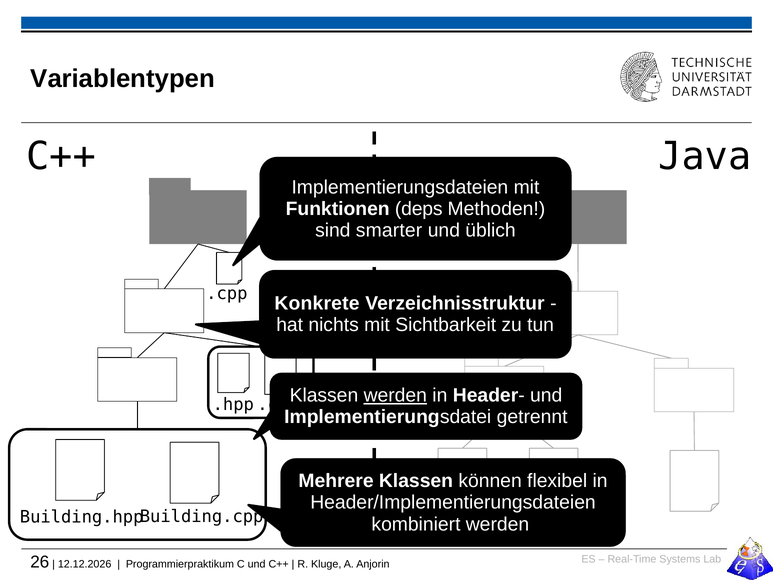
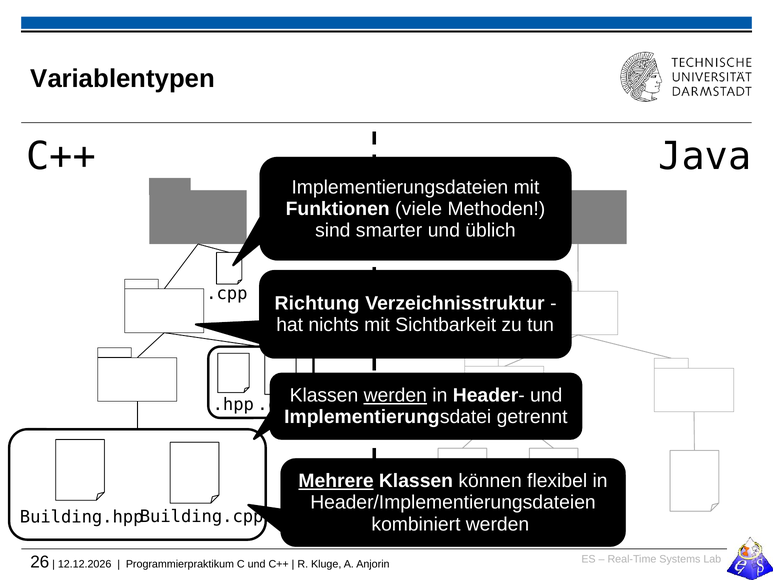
deps: deps -> viele
Konkrete: Konkrete -> Richtung
Mehrere underline: none -> present
